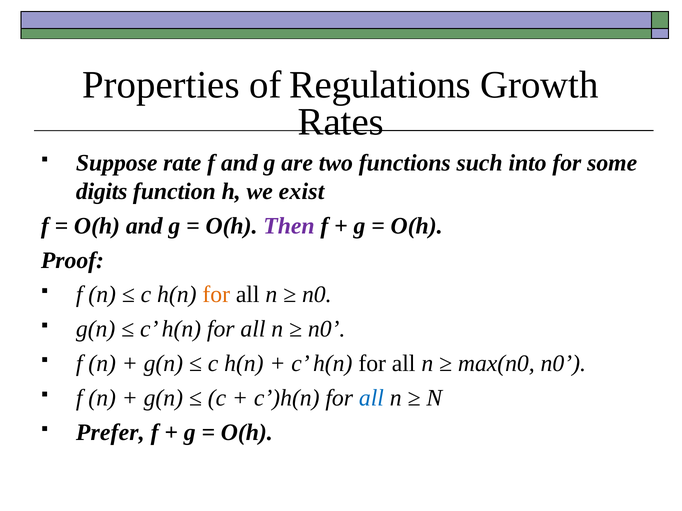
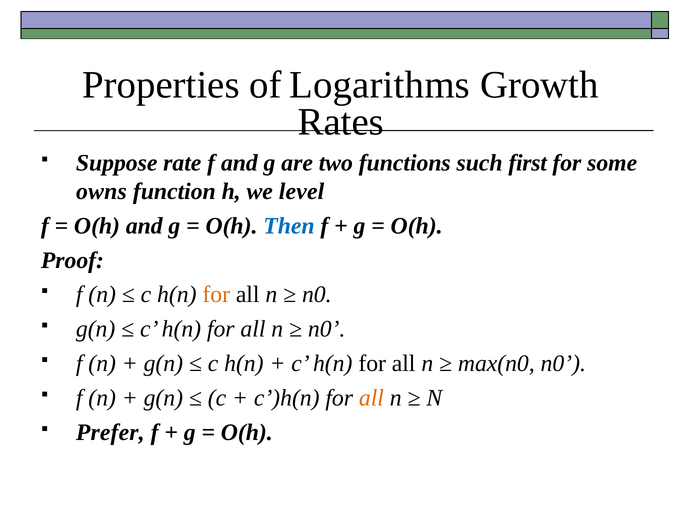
Regulations: Regulations -> Logarithms
into: into -> first
digits: digits -> owns
exist: exist -> level
Then colour: purple -> blue
all at (371, 398) colour: blue -> orange
